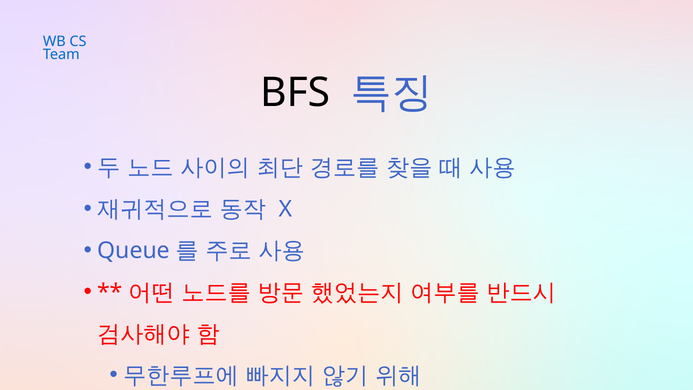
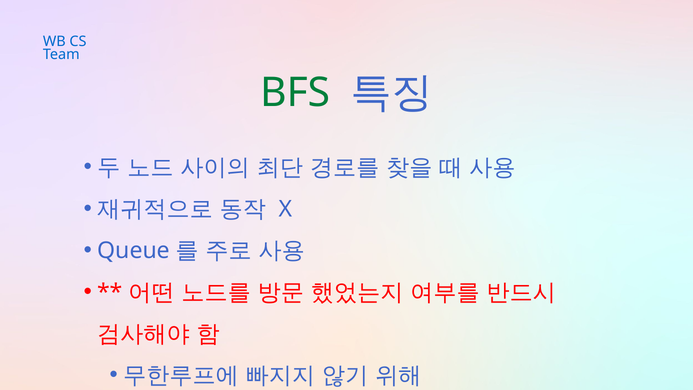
BFS colour: black -> green
